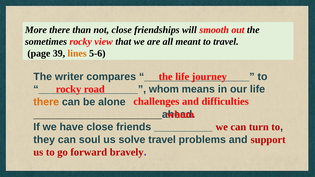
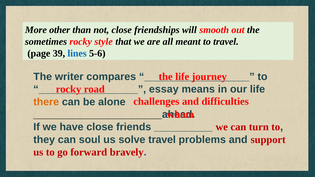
More there: there -> other
view: view -> style
lines colour: orange -> blue
whom at (164, 89): whom -> essay
